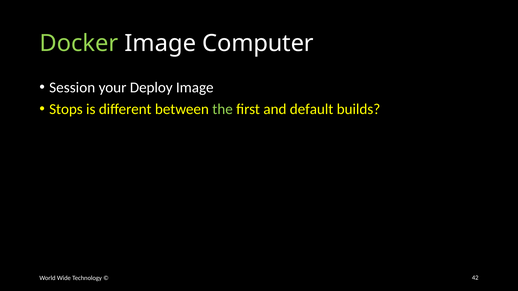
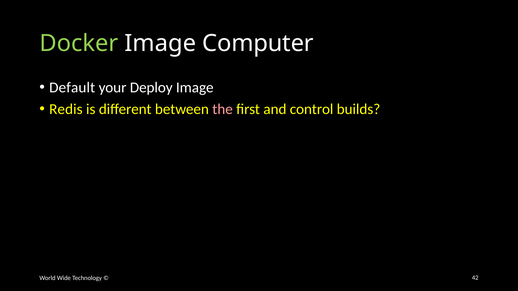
Session: Session -> Default
Stops: Stops -> Redis
the colour: light green -> pink
default: default -> control
